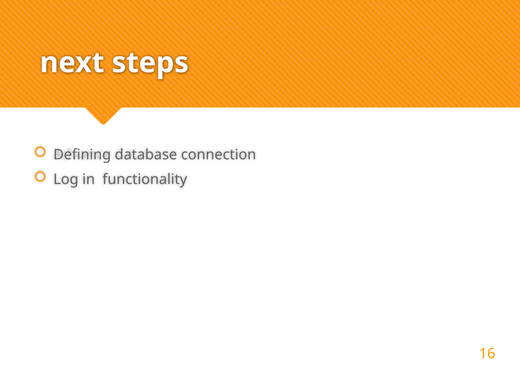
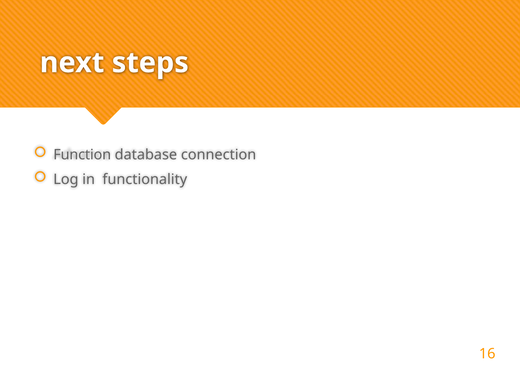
Defining: Defining -> Function
